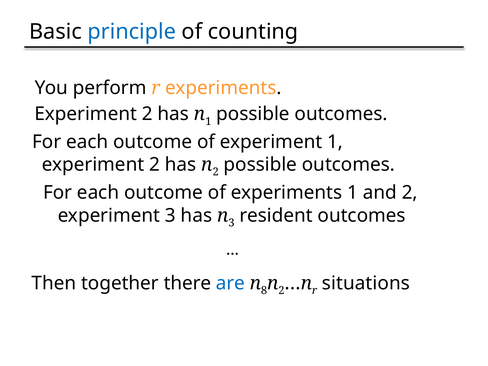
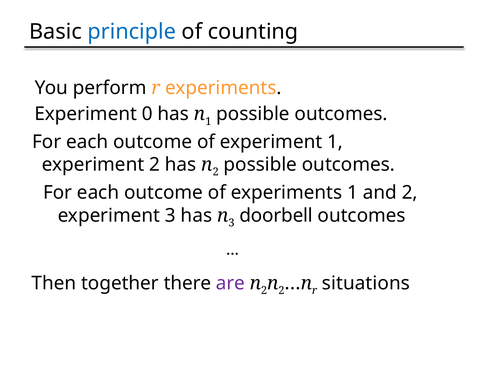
2 at (147, 114): 2 -> 0
resident: resident -> doorbell
are colour: blue -> purple
8 at (264, 291): 8 -> 2
